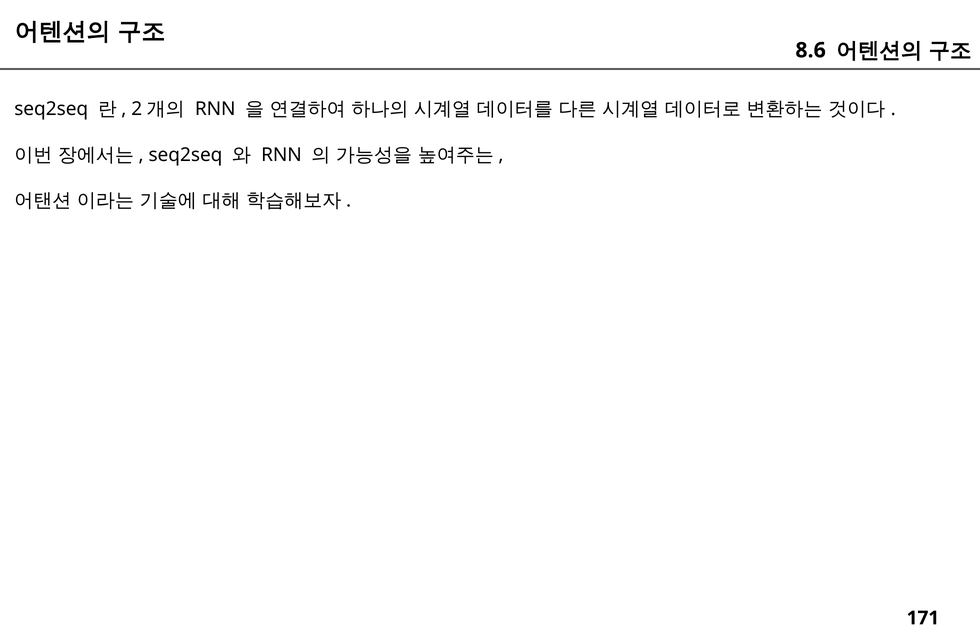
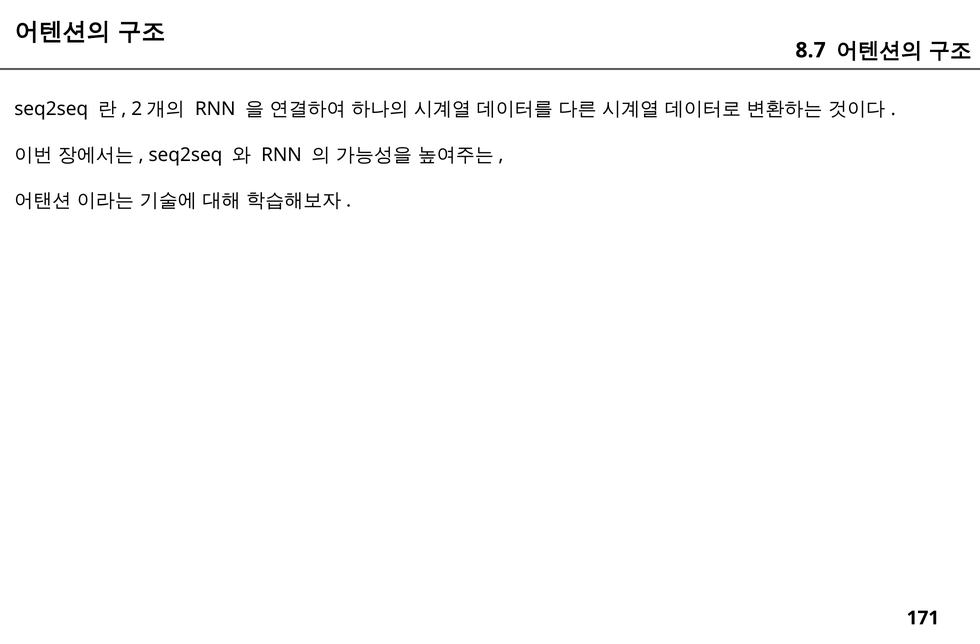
8.6: 8.6 -> 8.7
